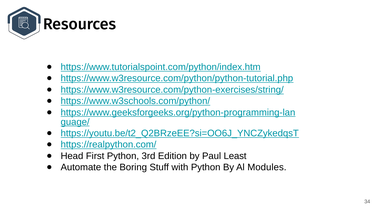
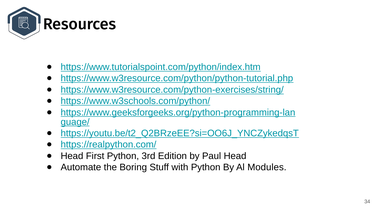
Paul Least: Least -> Head
